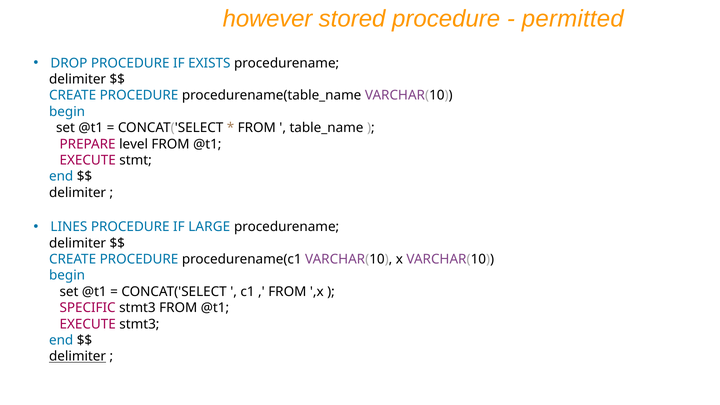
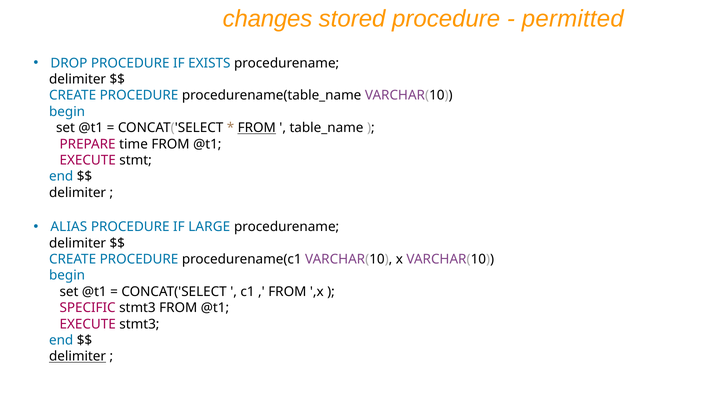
however: however -> changes
FROM at (257, 128) underline: none -> present
level: level -> time
LINES: LINES -> ALIAS
